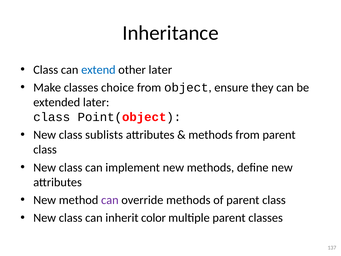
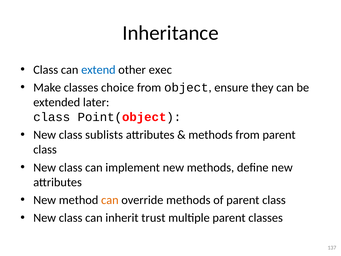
other later: later -> exec
can at (110, 200) colour: purple -> orange
color: color -> trust
